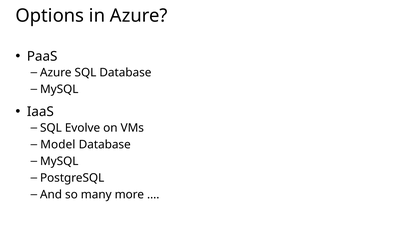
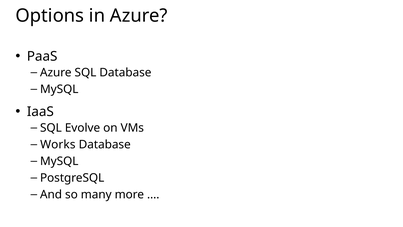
Model: Model -> Works
